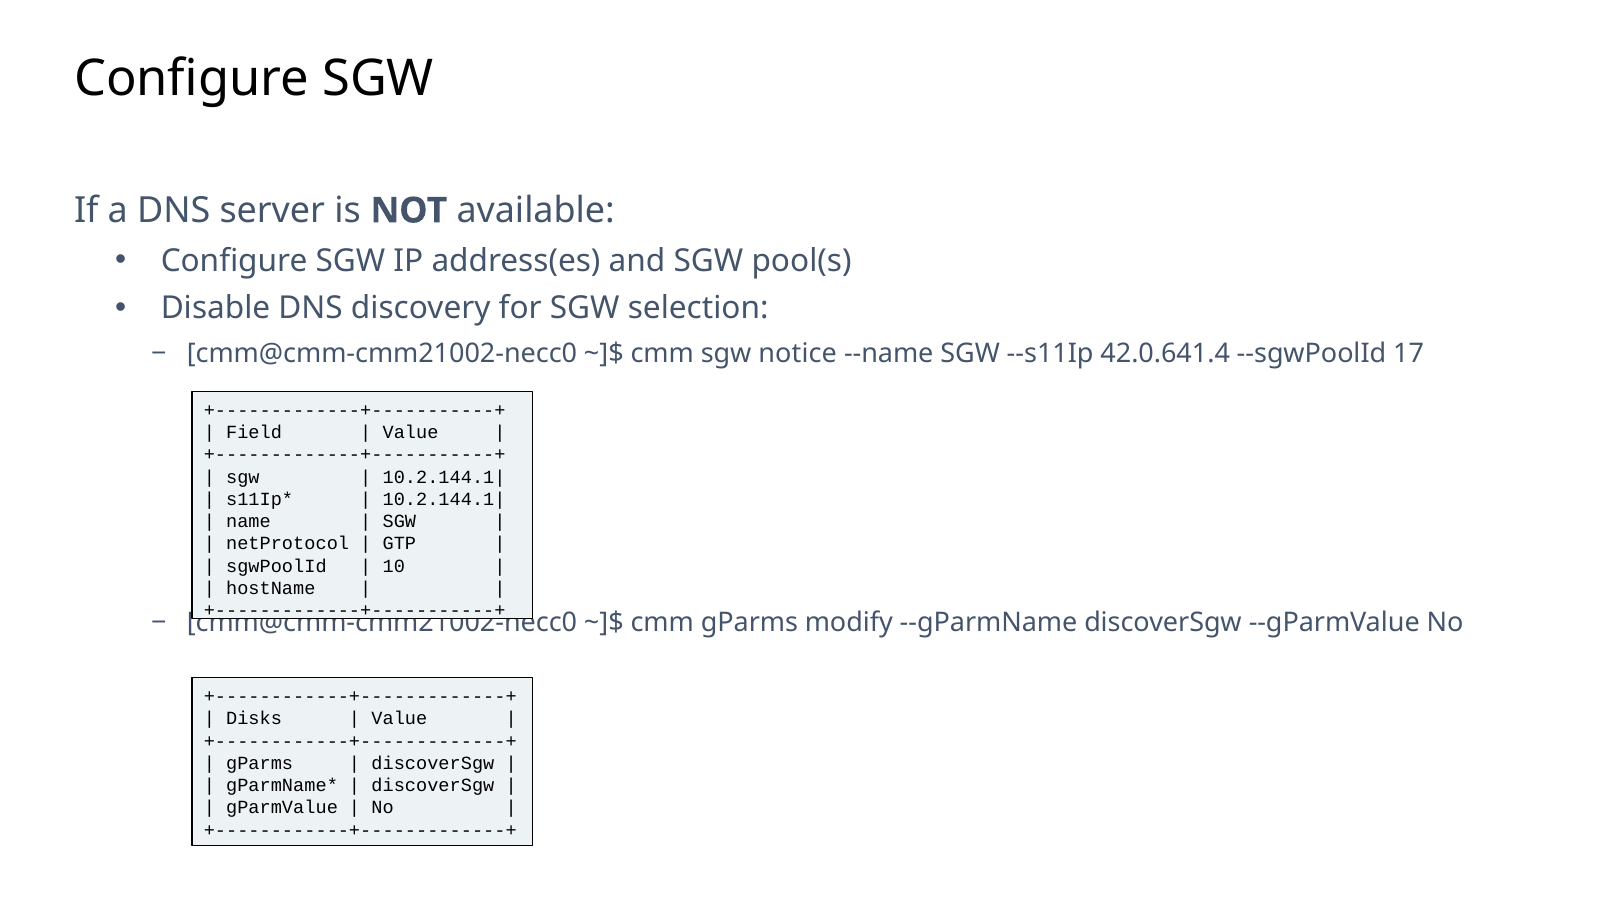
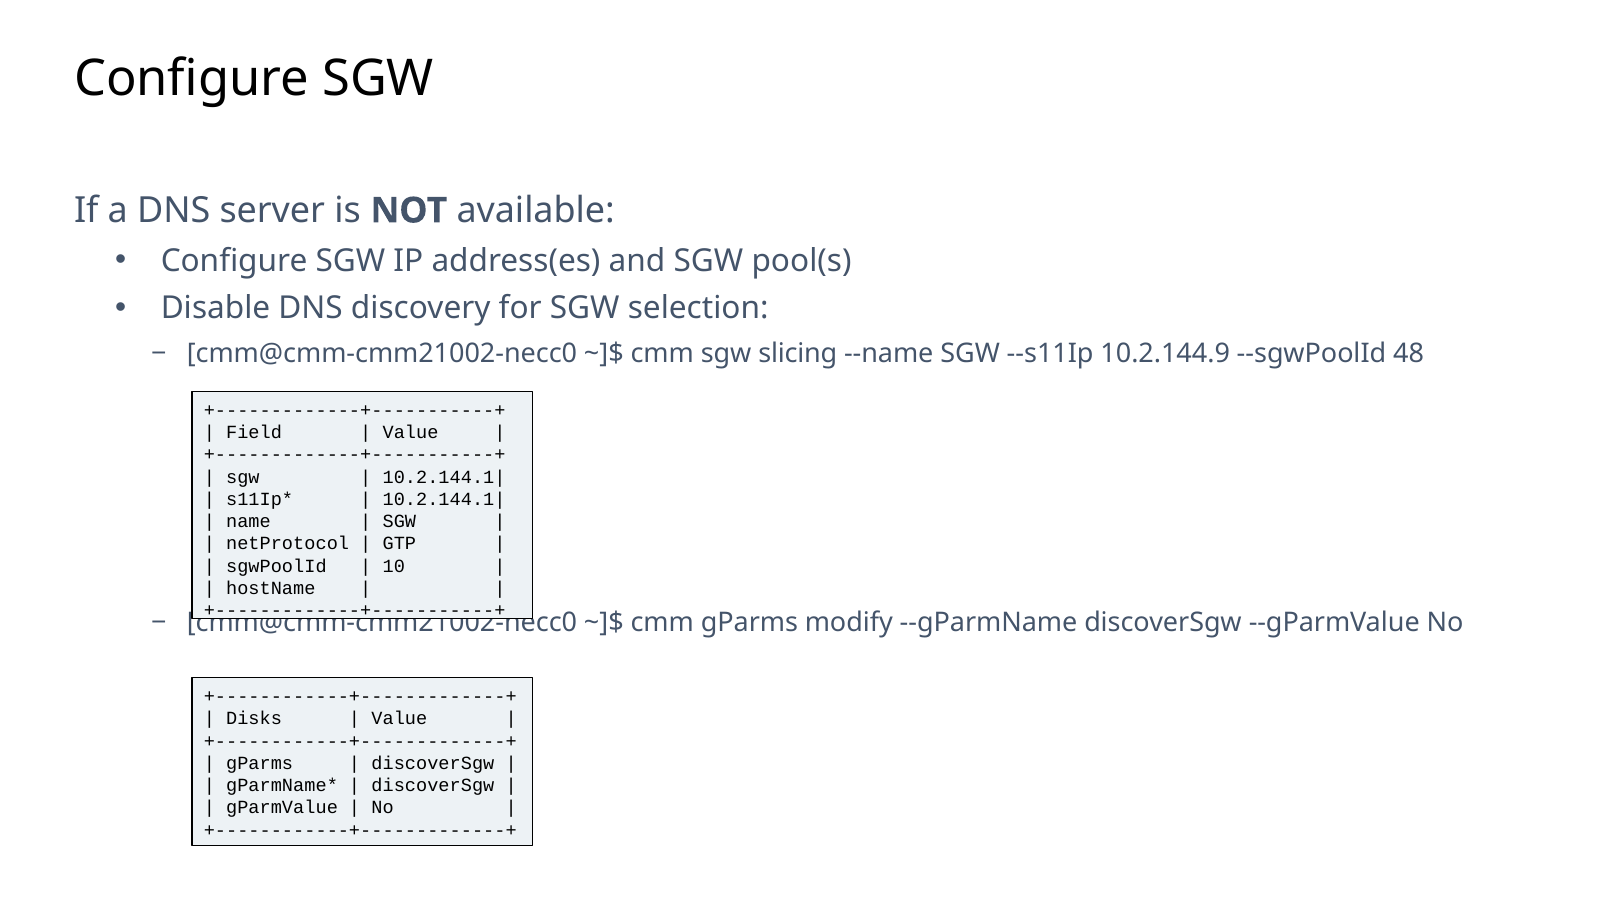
notice: notice -> slicing
42.0.641.4: 42.0.641.4 -> 10.2.144.9
17: 17 -> 48
